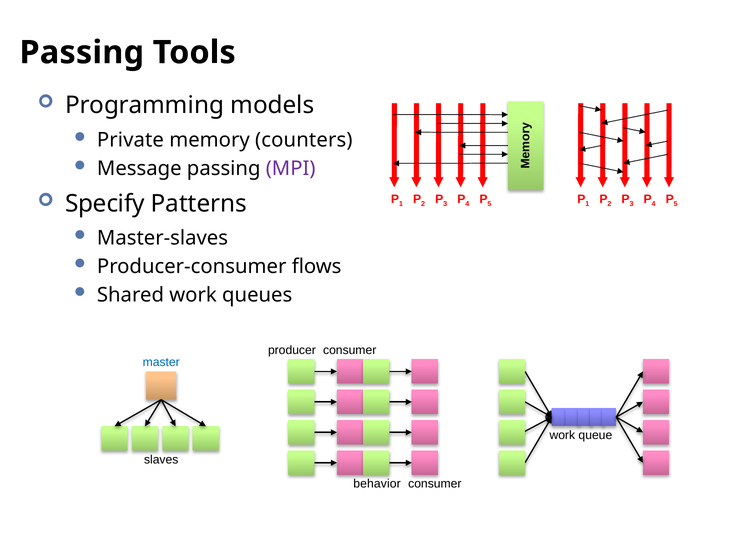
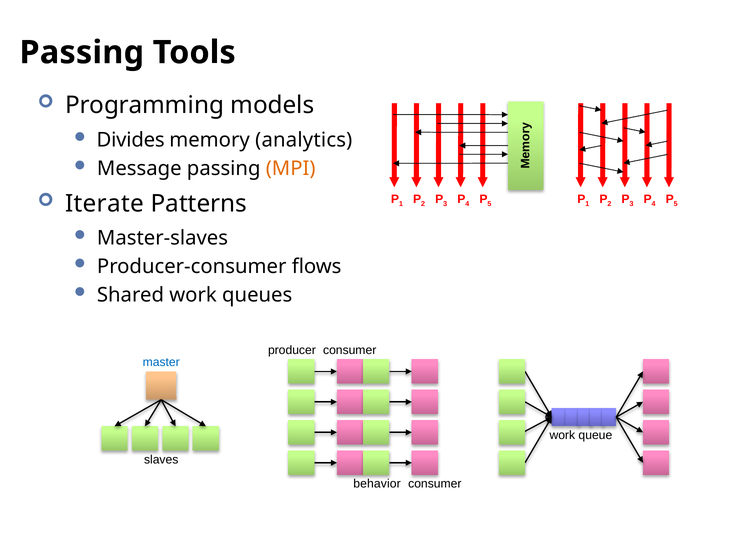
Private: Private -> Divides
counters: counters -> analytics
MPI colour: purple -> orange
Specify: Specify -> Iterate
